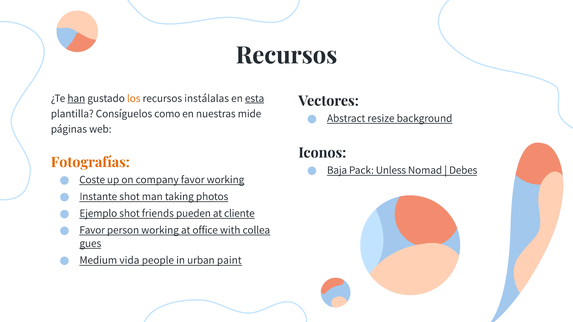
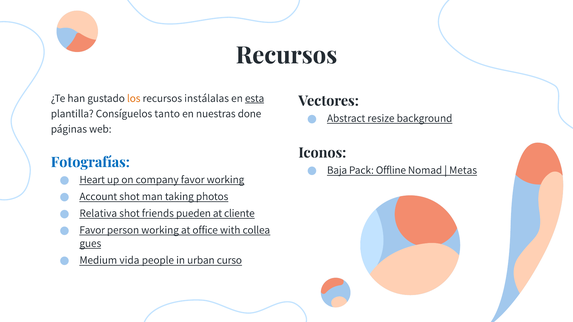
han underline: present -> none
como: como -> tanto
mide: mide -> done
Fotografías colour: orange -> blue
Unless: Unless -> Offline
Debes: Debes -> Metas
Coste: Coste -> Heart
Instante: Instante -> Account
Ejemplo: Ejemplo -> Relativa
paint: paint -> curso
